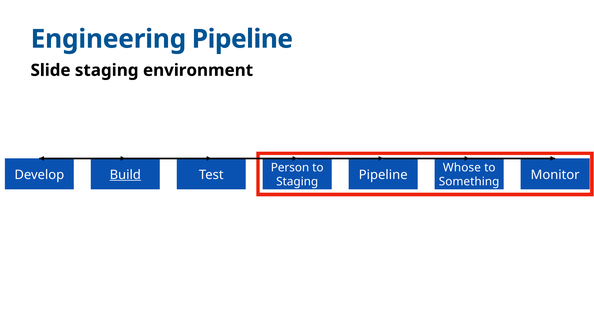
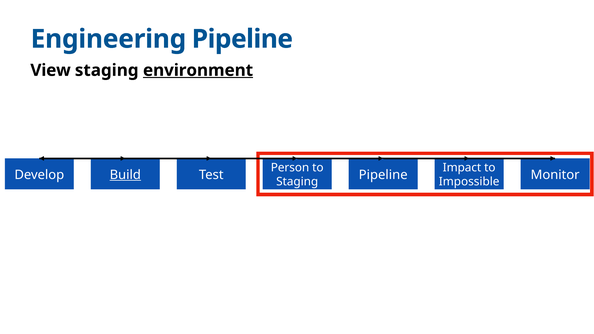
Slide: Slide -> View
environment underline: none -> present
Whose: Whose -> Impact
Something: Something -> Impossible
